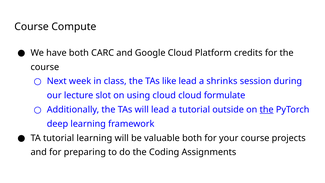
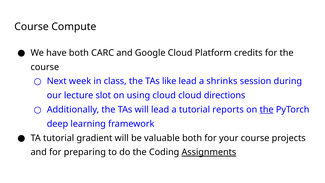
formulate: formulate -> directions
outside: outside -> reports
tutorial learning: learning -> gradient
Assignments underline: none -> present
